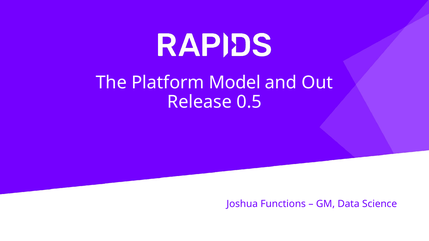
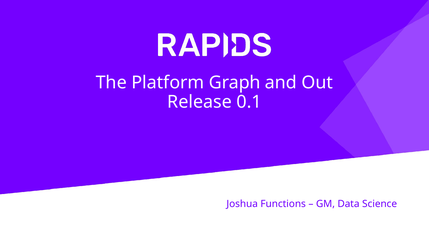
Model: Model -> Graph
0.5: 0.5 -> 0.1
